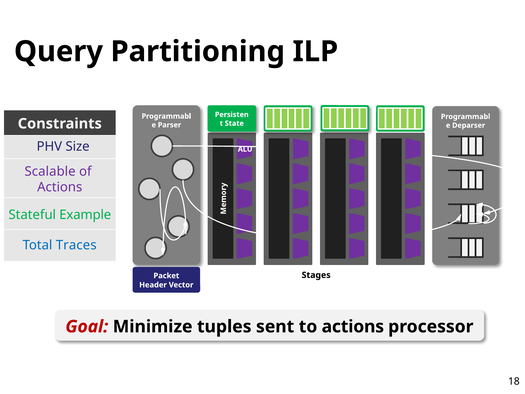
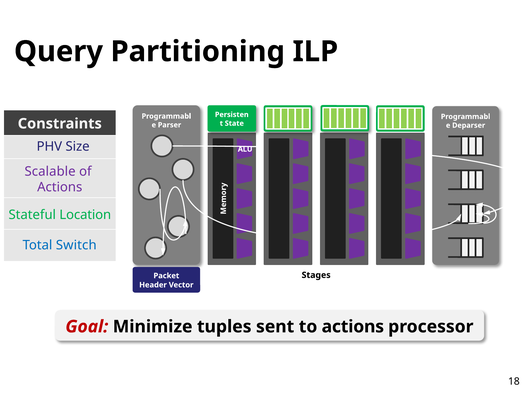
Example: Example -> Location
Traces: Traces -> Switch
